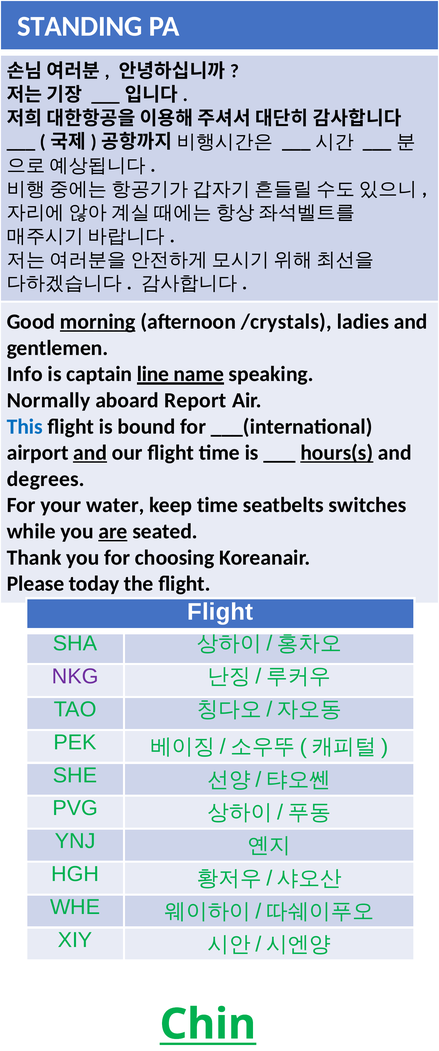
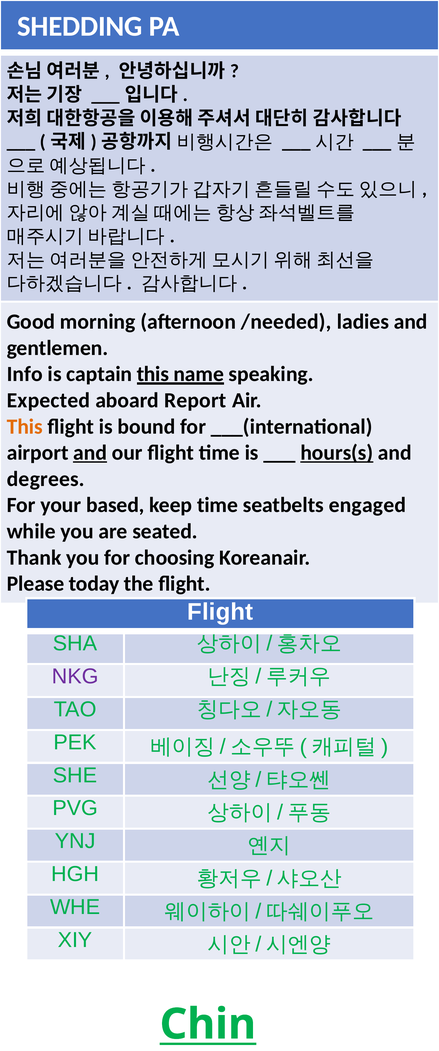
STANDING: STANDING -> SHEDDING
morning underline: present -> none
/crystals: /crystals -> /needed
captain line: line -> this
Normally: Normally -> Expected
This at (25, 426) colour: blue -> orange
water: water -> based
switches: switches -> engaged
are underline: present -> none
